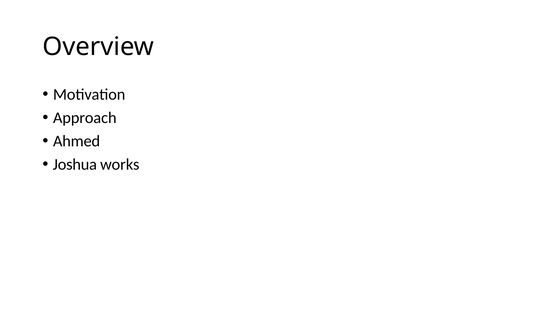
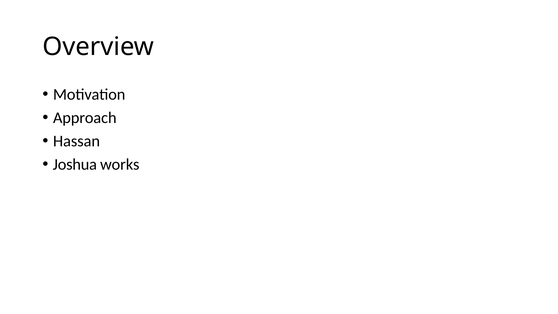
Ahmed: Ahmed -> Hassan
